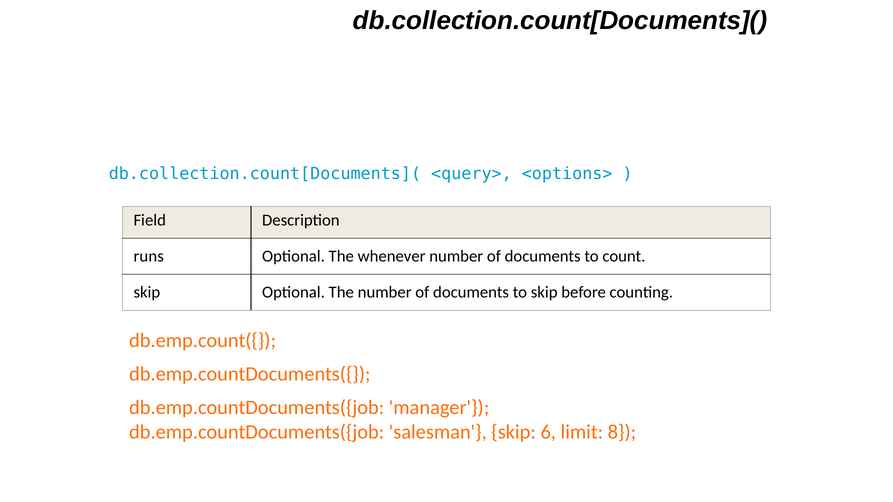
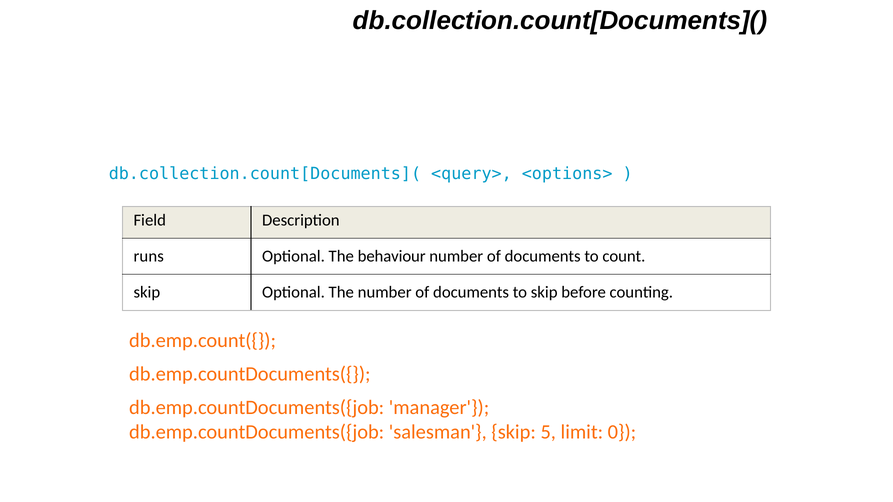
whenever: whenever -> behaviour
6: 6 -> 5
8: 8 -> 0
